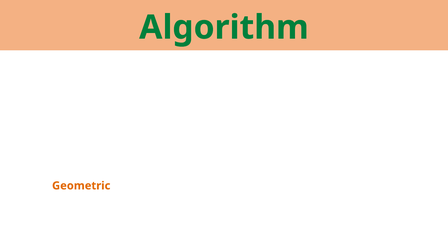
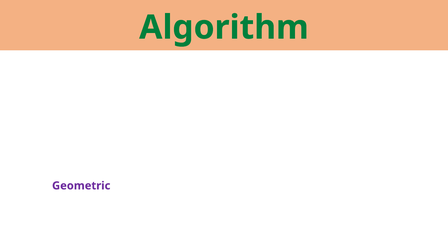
Geometric colour: orange -> purple
